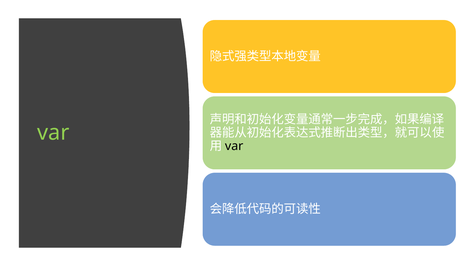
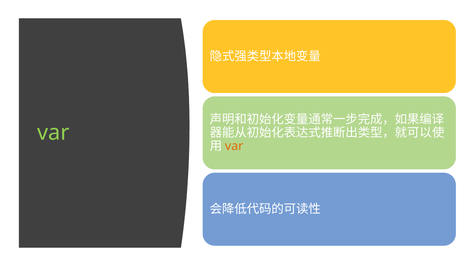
var at (234, 146) colour: black -> orange
